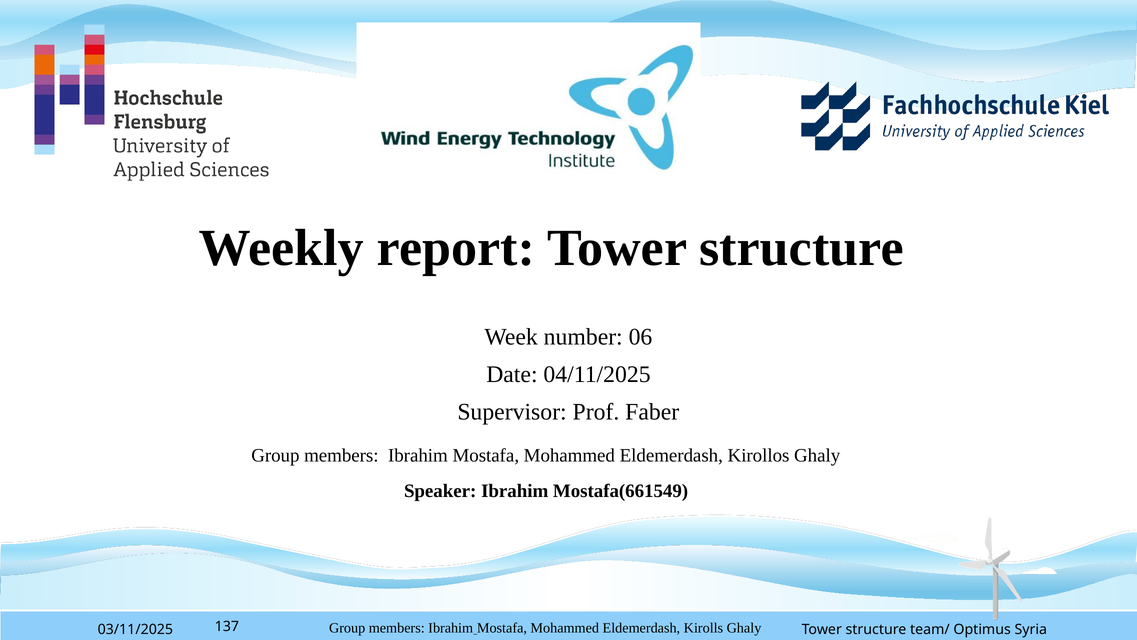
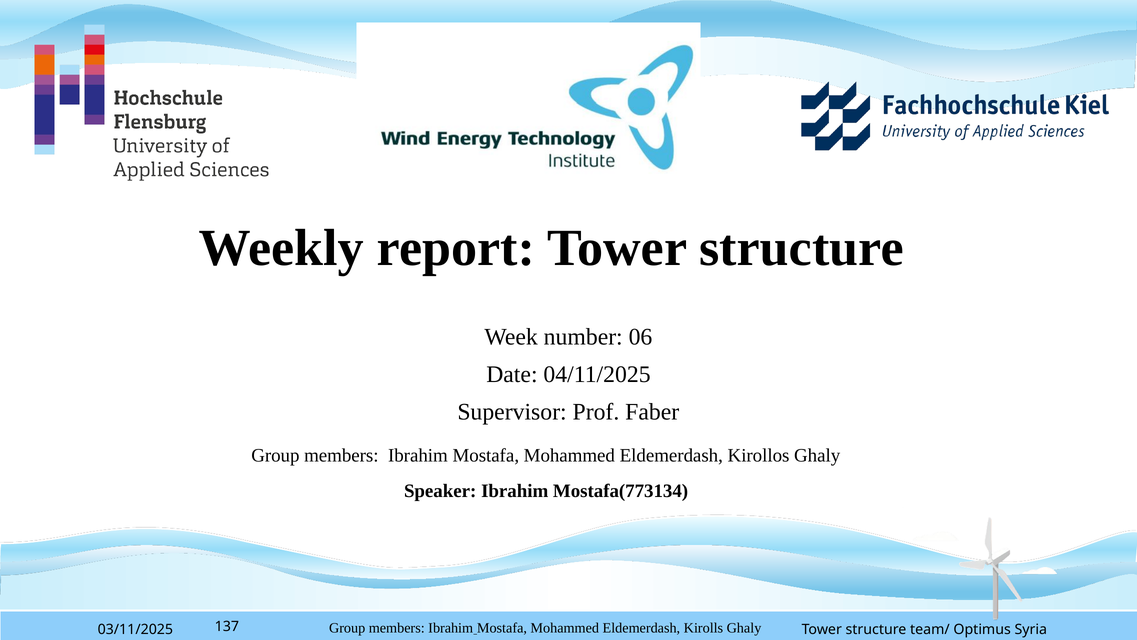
Mostafa(661549: Mostafa(661549 -> Mostafa(773134
